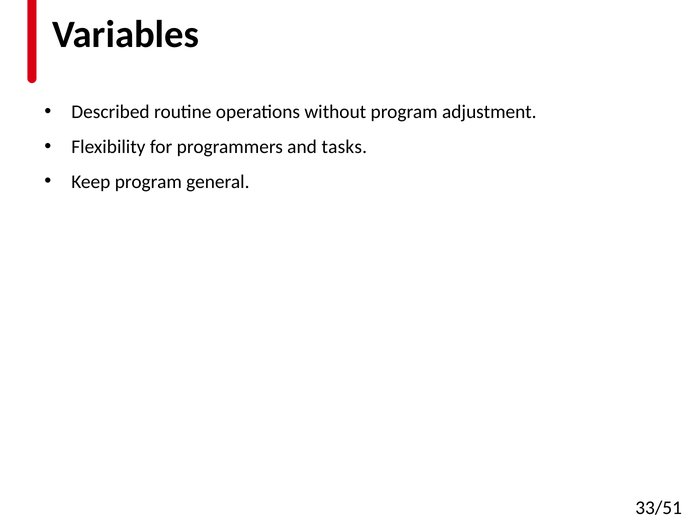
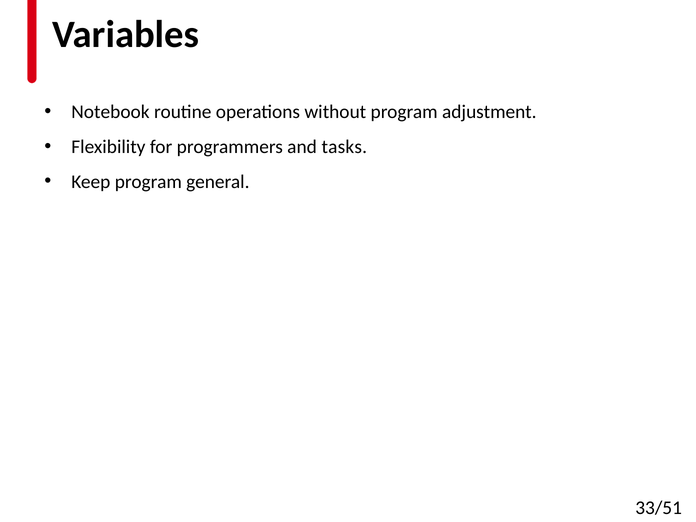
Described: Described -> Notebook
